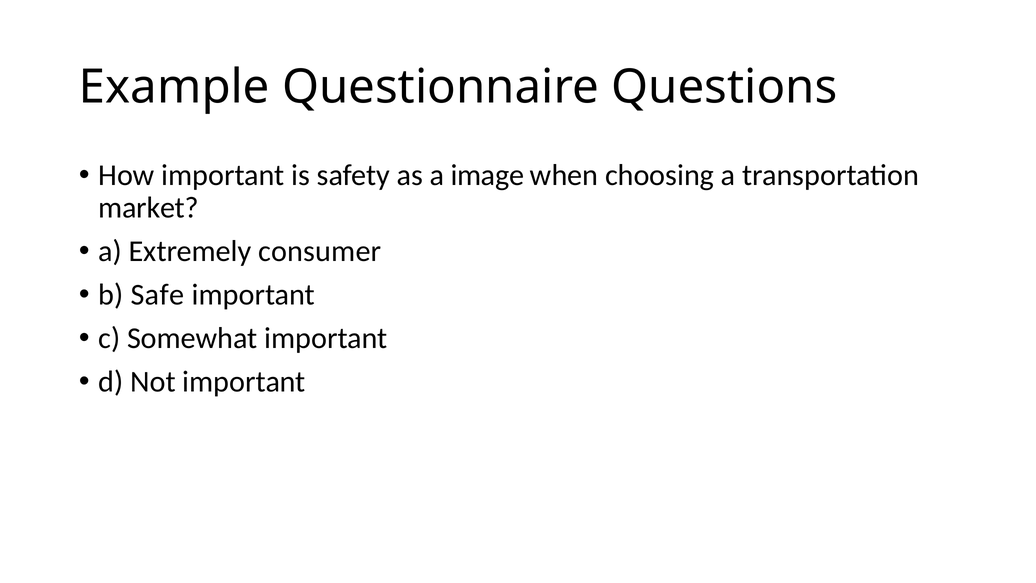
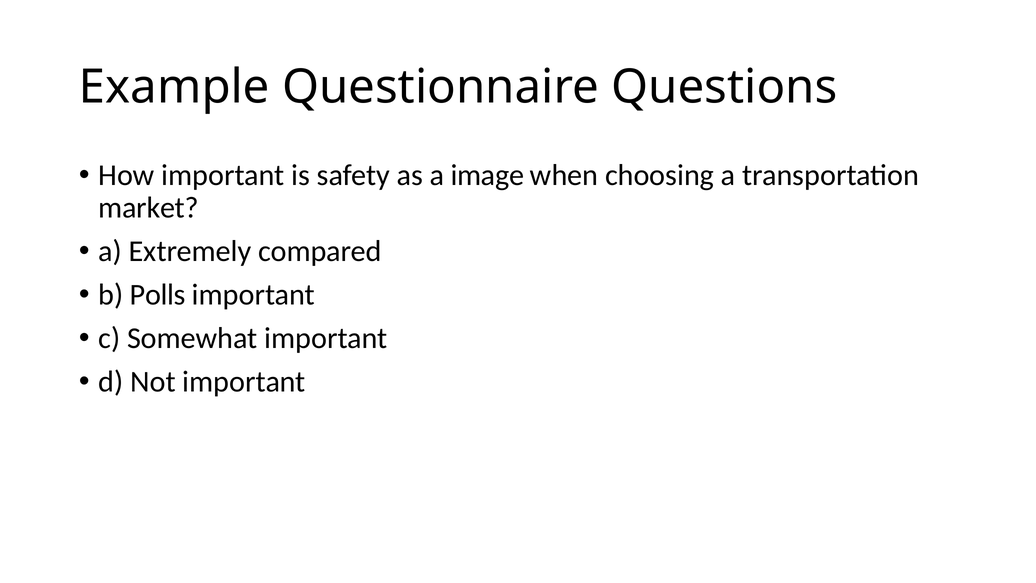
consumer: consumer -> compared
Safe: Safe -> Polls
